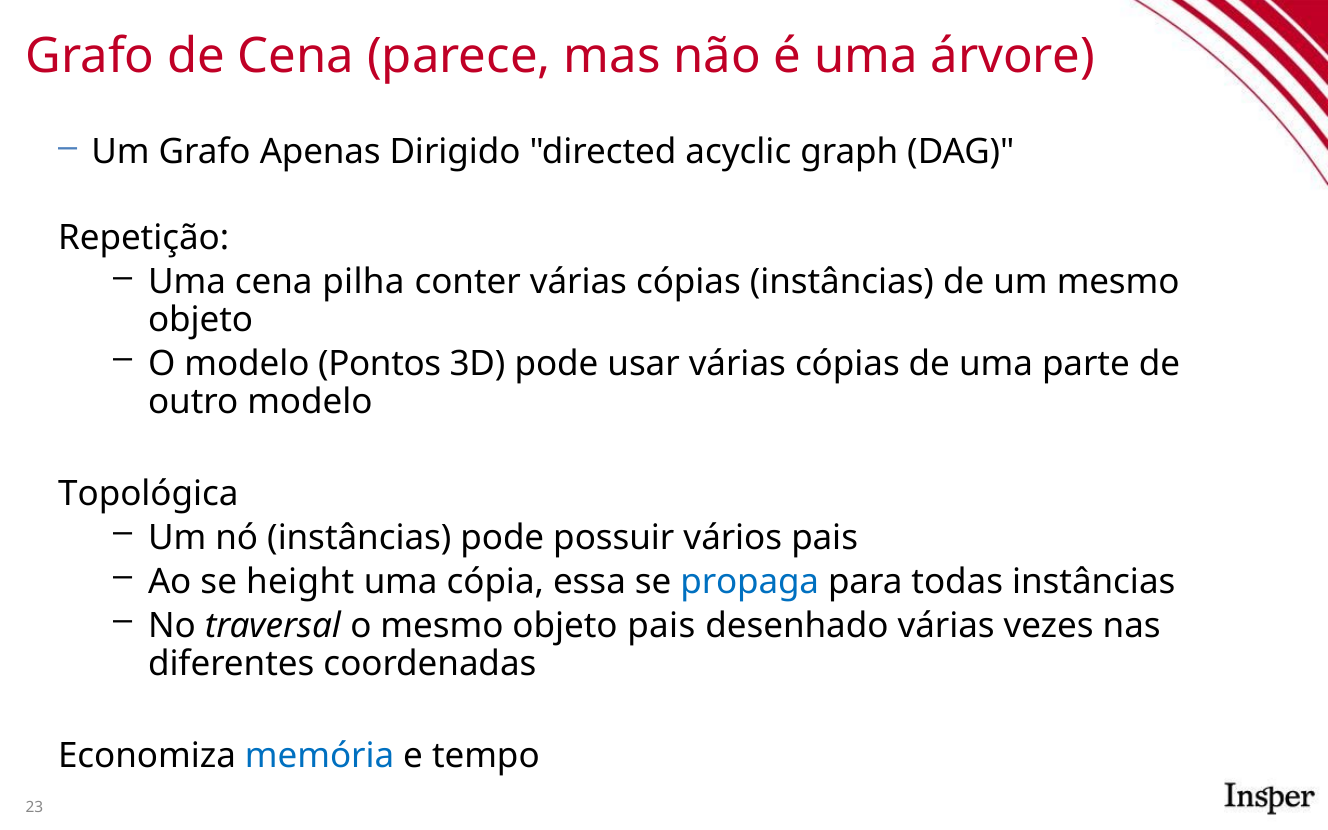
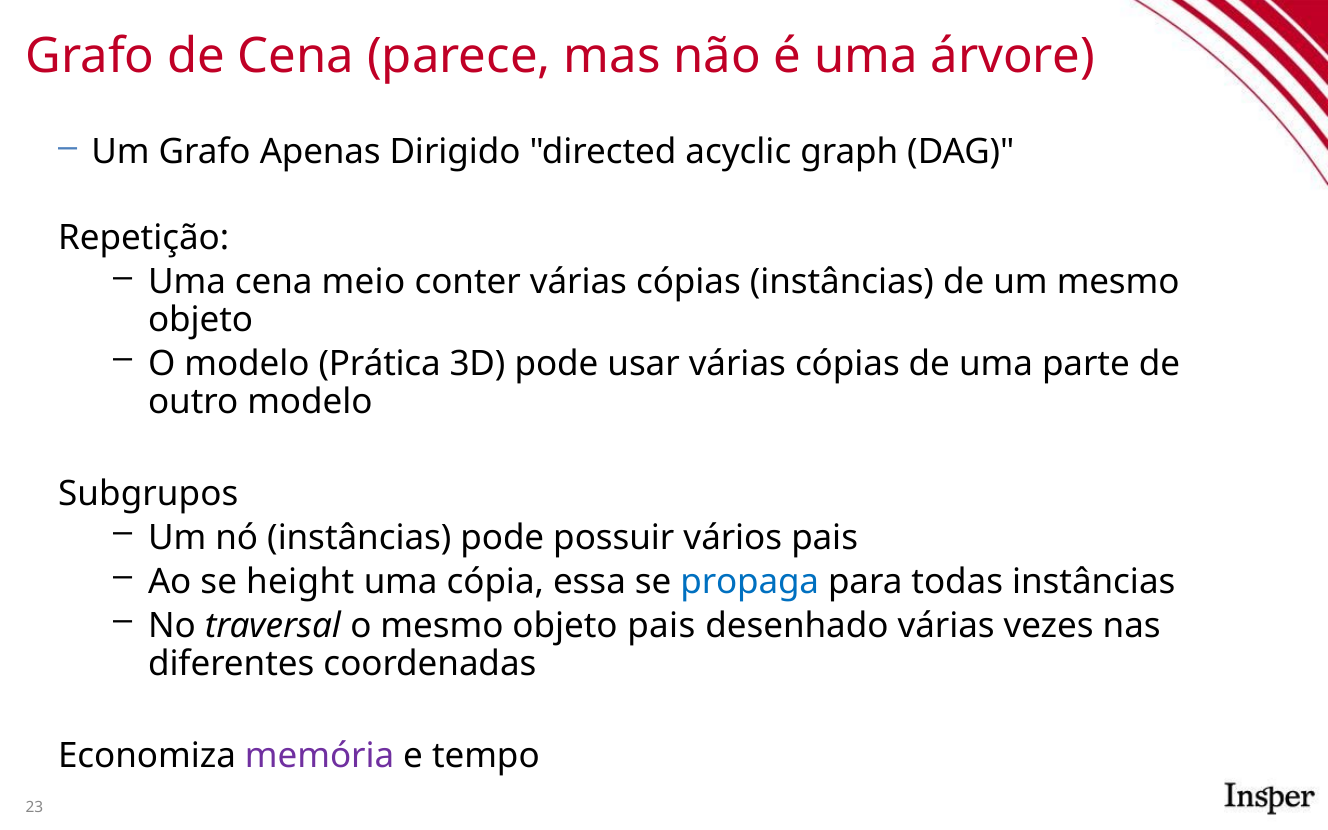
pilha: pilha -> meio
Pontos: Pontos -> Prática
Topológica: Topológica -> Subgrupos
memória colour: blue -> purple
